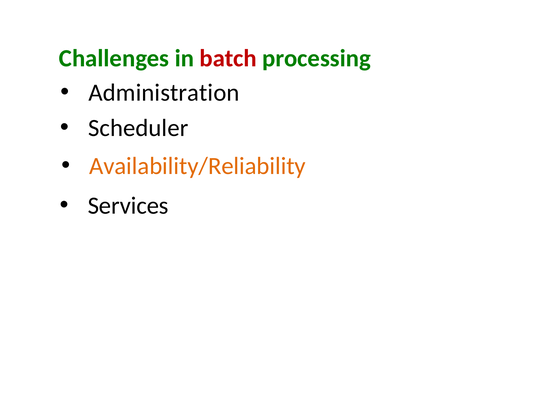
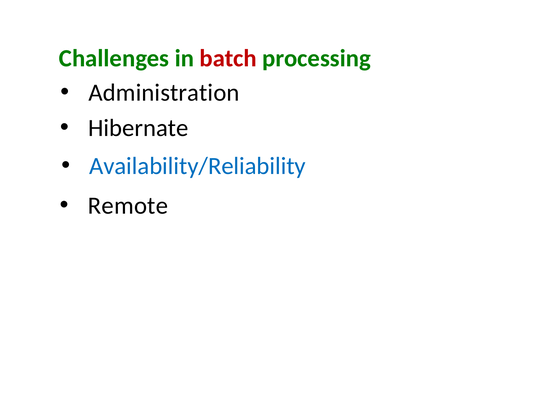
Scheduler: Scheduler -> Hibernate
Availability/Reliability colour: orange -> blue
Services: Services -> Remote
